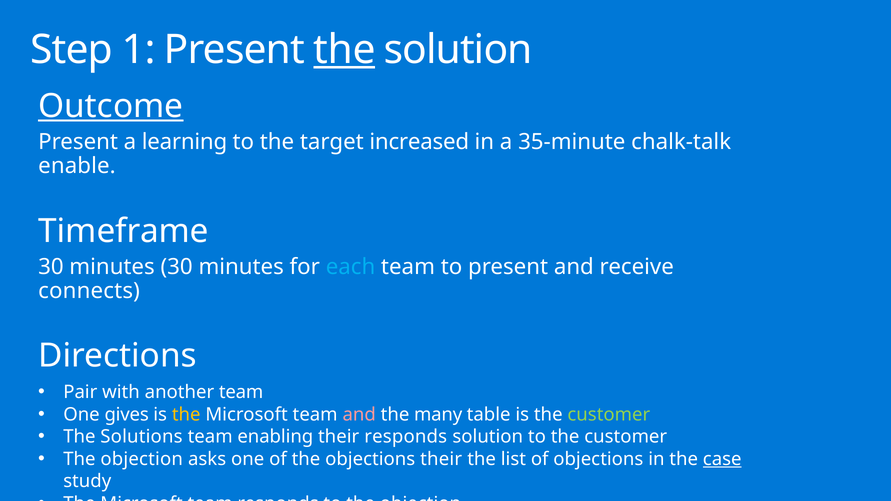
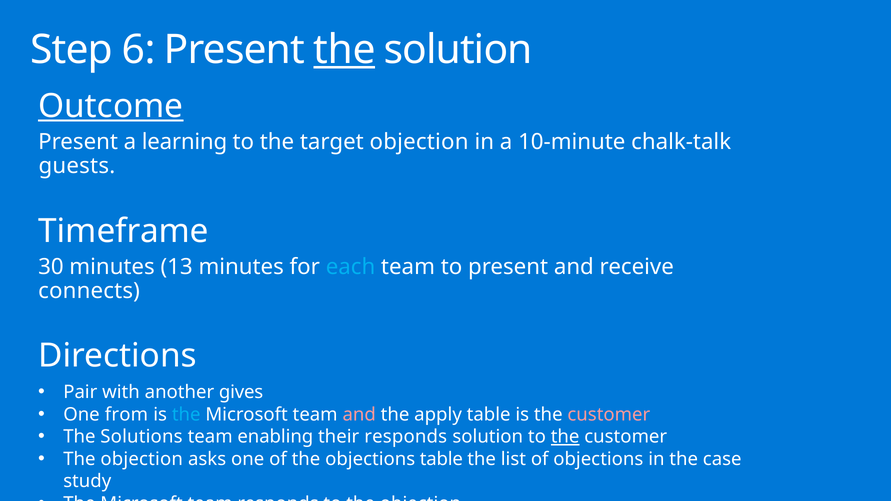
1: 1 -> 6
target increased: increased -> objection
35-minute: 35-minute -> 10-minute
enable: enable -> guests
minutes 30: 30 -> 13
another team: team -> gives
One gives: gives -> from
the at (186, 415) colour: yellow -> light blue
many: many -> apply
customer at (609, 415) colour: light green -> pink
the at (565, 437) underline: none -> present
objections their: their -> table
case underline: present -> none
